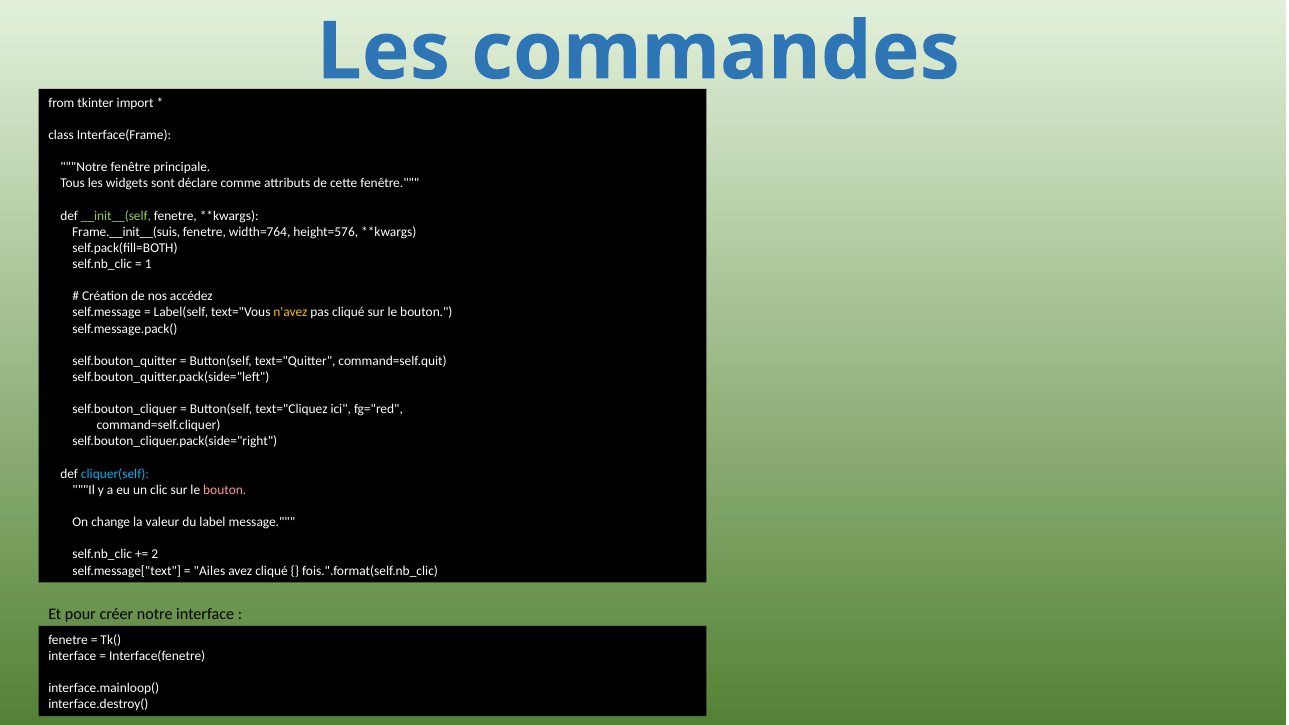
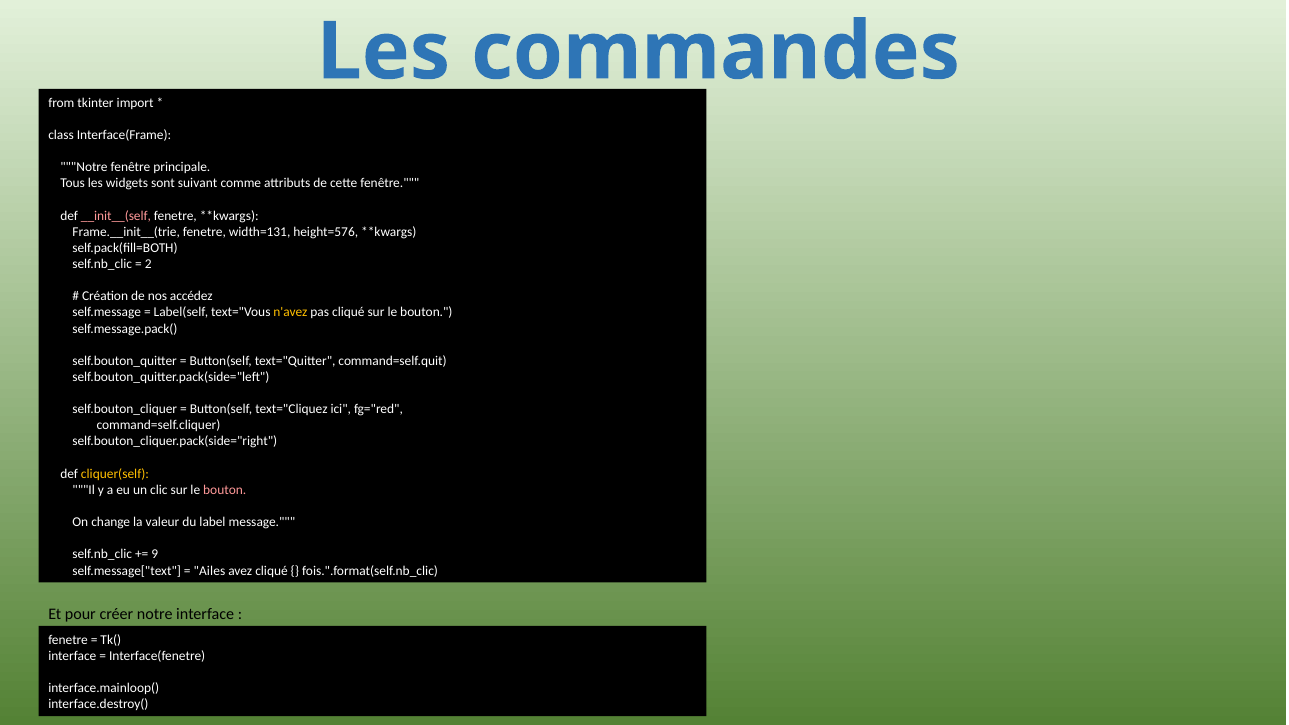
déclare: déclare -> suivant
__init__(self colour: light green -> pink
Frame.__init__(suis: Frame.__init__(suis -> Frame.__init__(trie
width=764: width=764 -> width=131
1: 1 -> 2
cliquer(self colour: light blue -> yellow
2: 2 -> 9
